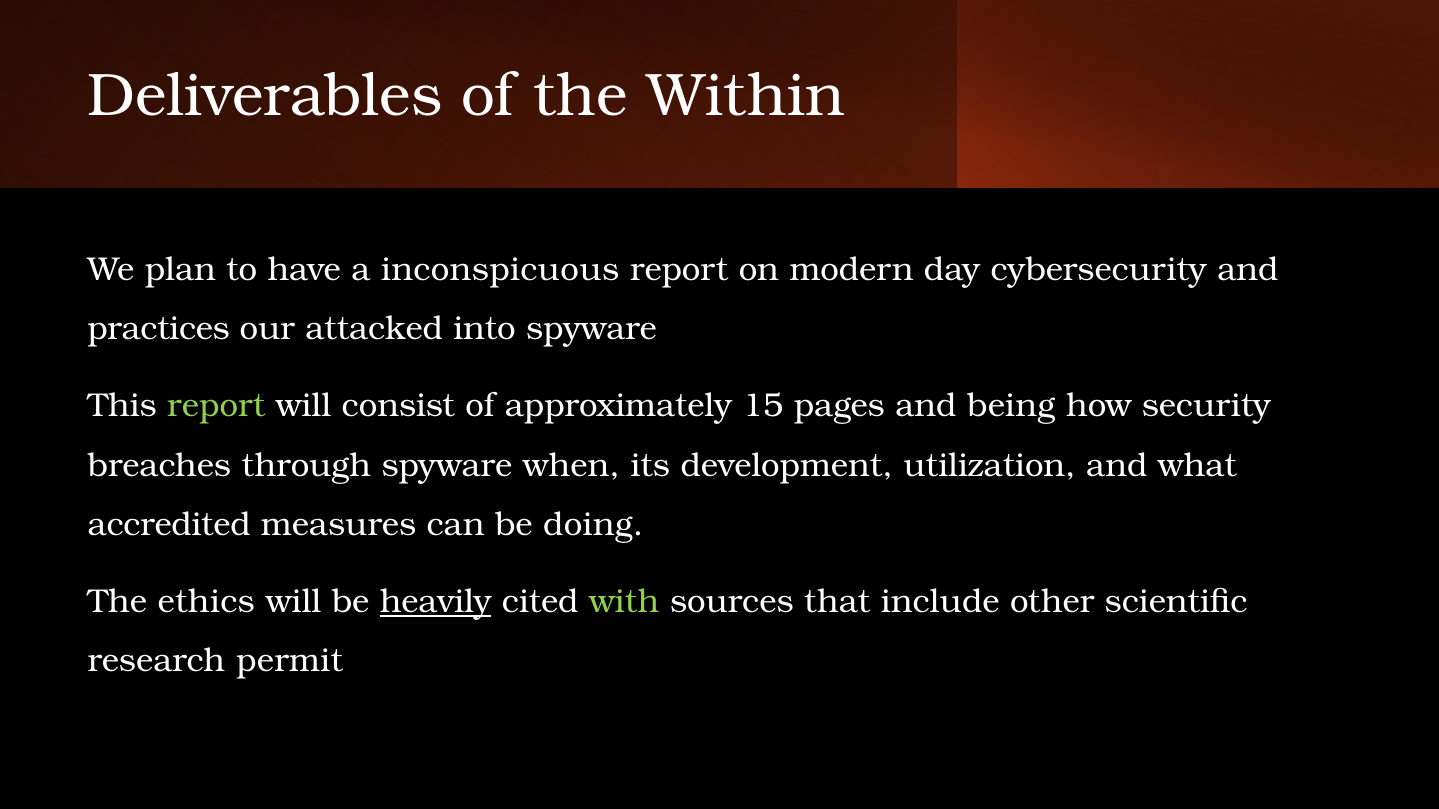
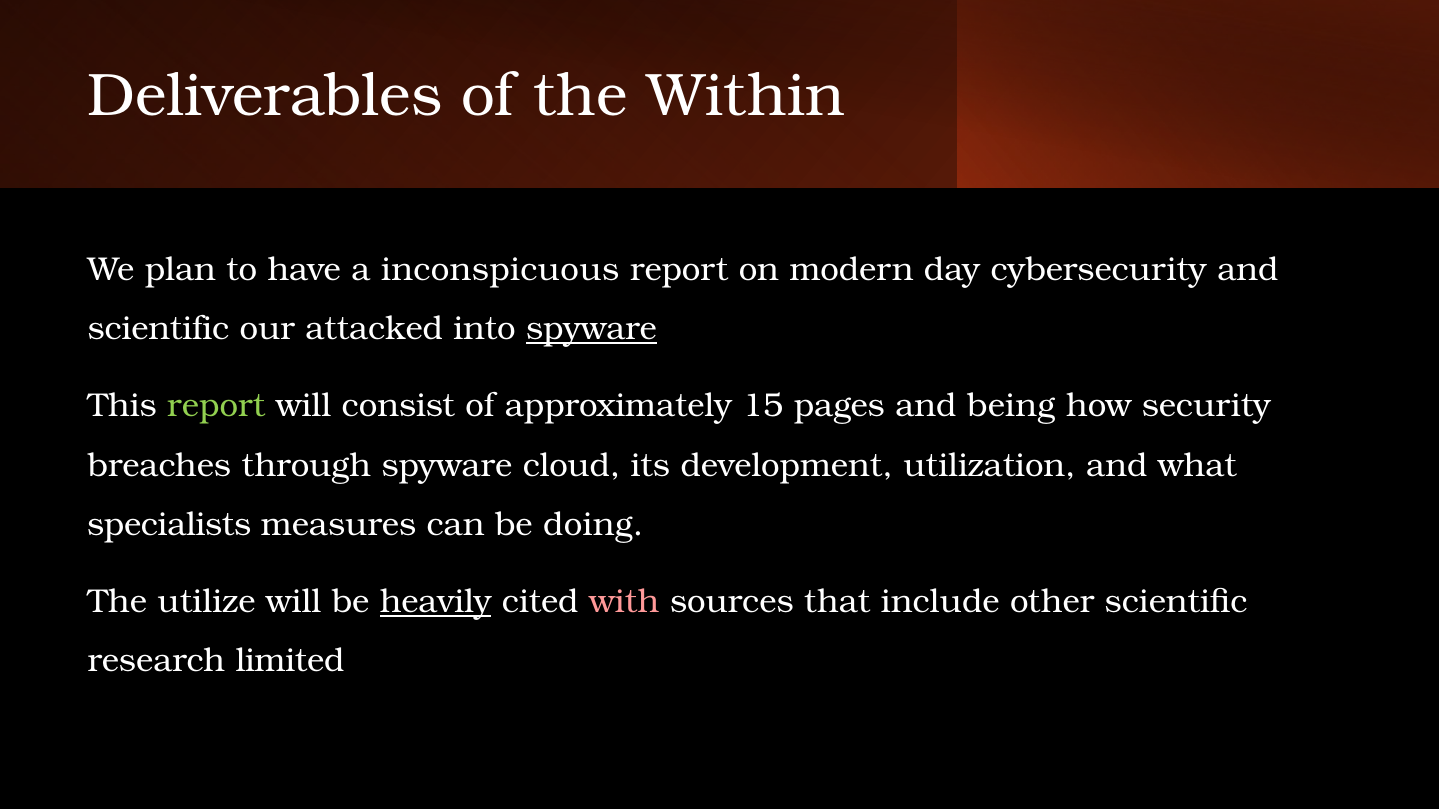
practices at (159, 329): practices -> scientific
spyware at (591, 329) underline: none -> present
when: when -> cloud
accredited: accredited -> specialists
ethics: ethics -> utilize
with colour: light green -> pink
permit: permit -> limited
